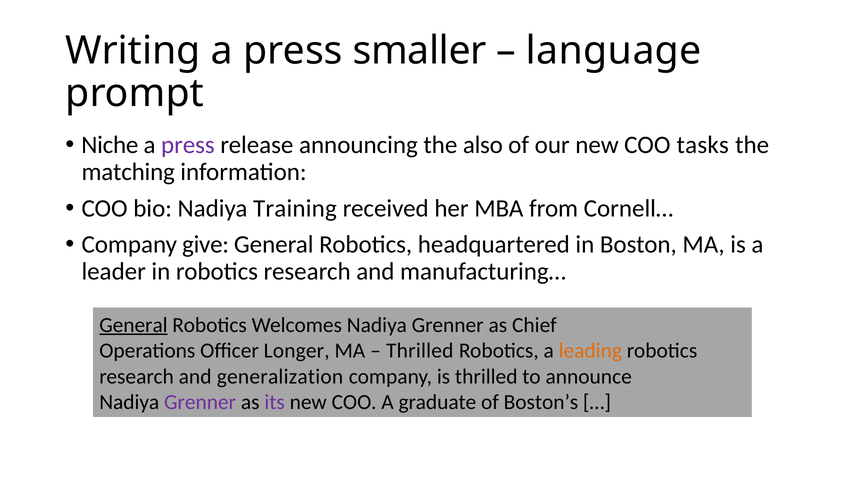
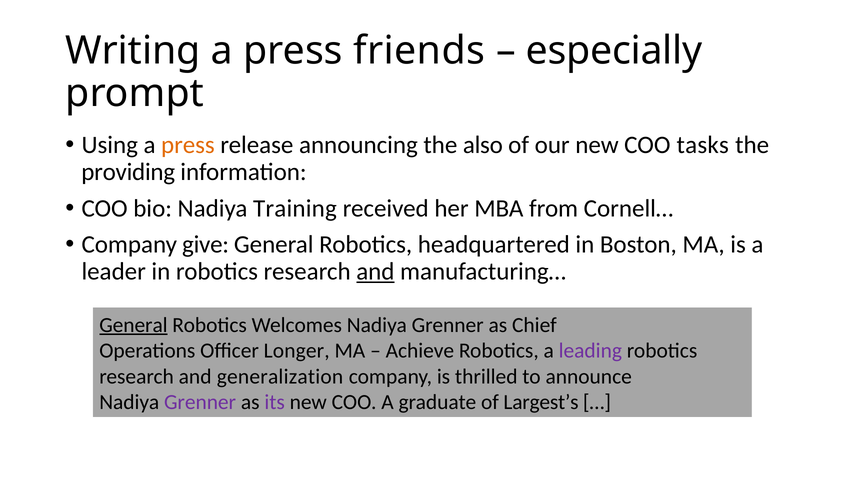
smaller: smaller -> friends
language: language -> especially
Niche: Niche -> Using
press at (188, 145) colour: purple -> orange
matching: matching -> providing
and at (375, 271) underline: none -> present
Thrilled at (420, 351): Thrilled -> Achieve
leading colour: orange -> purple
Boston’s: Boston’s -> Largest’s
